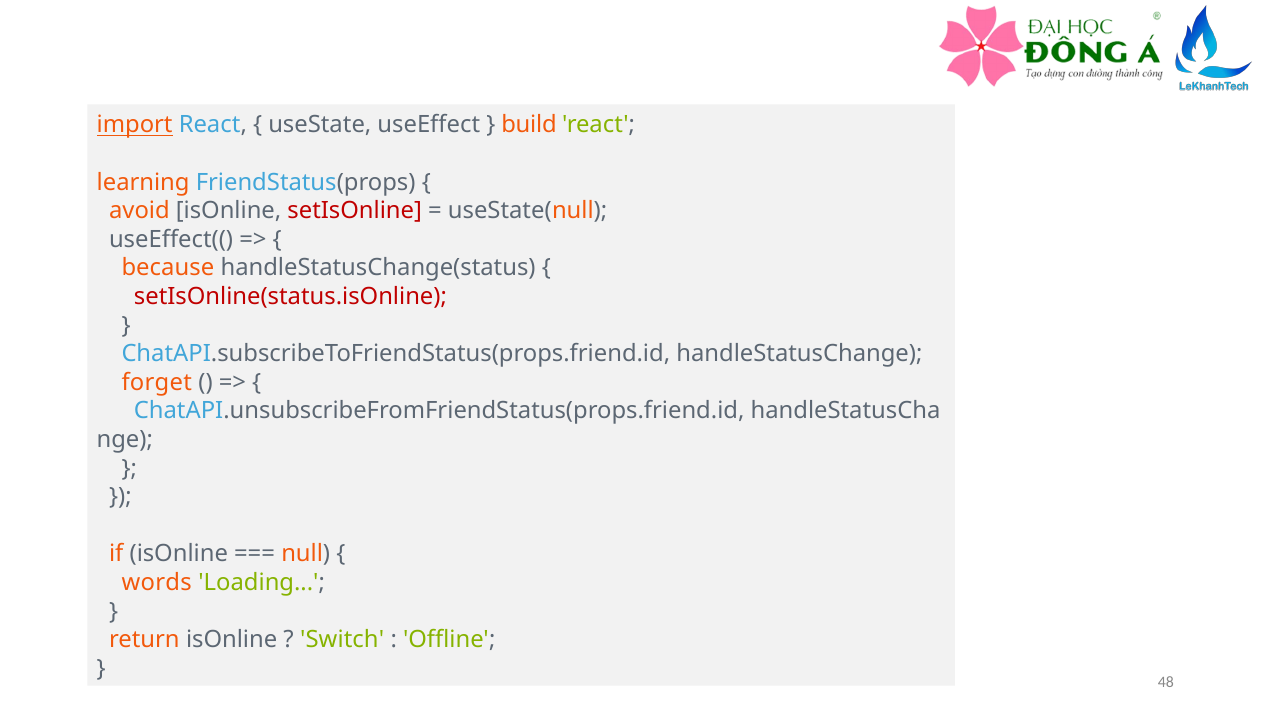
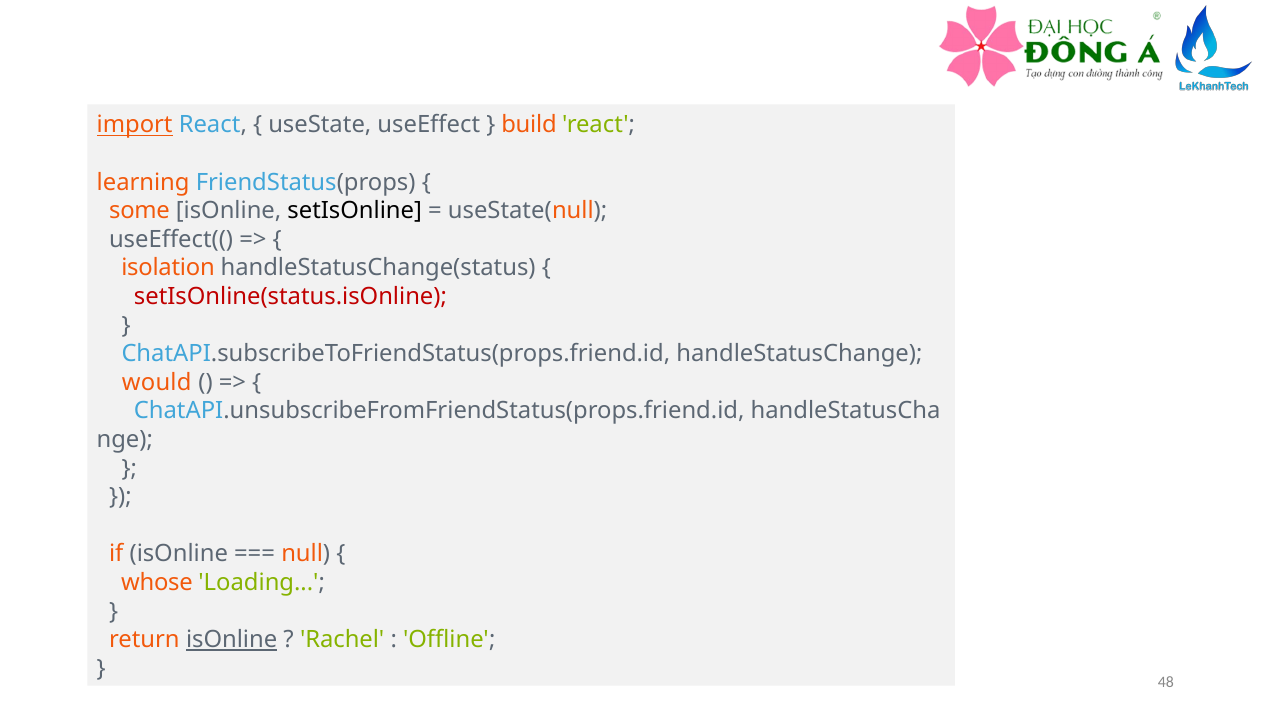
avoid: avoid -> some
setIsOnline colour: red -> black
because: because -> isolation
forget: forget -> would
words: words -> whose
isOnline at (232, 640) underline: none -> present
Switch: Switch -> Rachel
